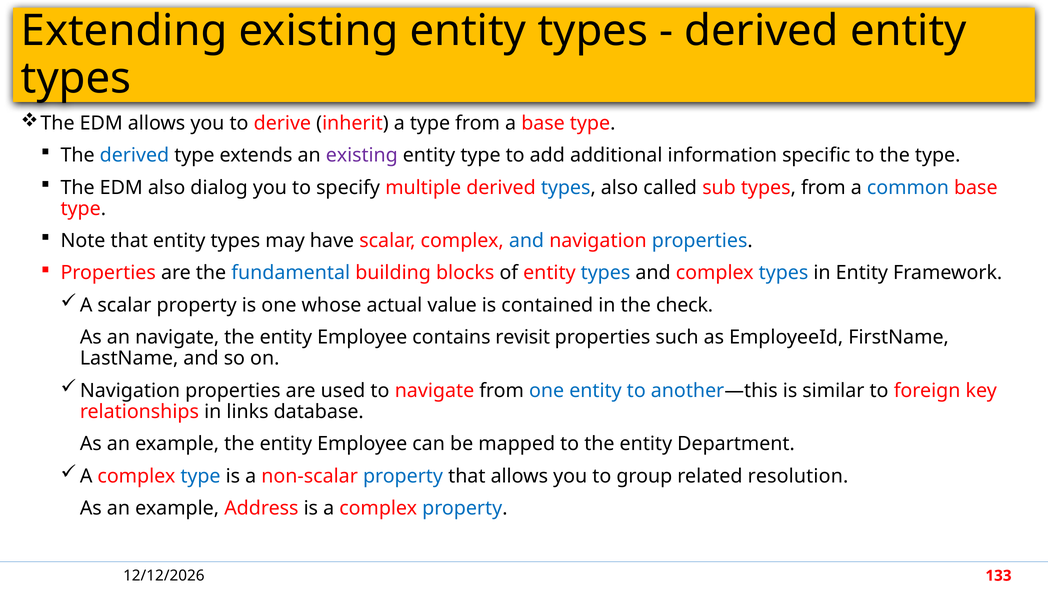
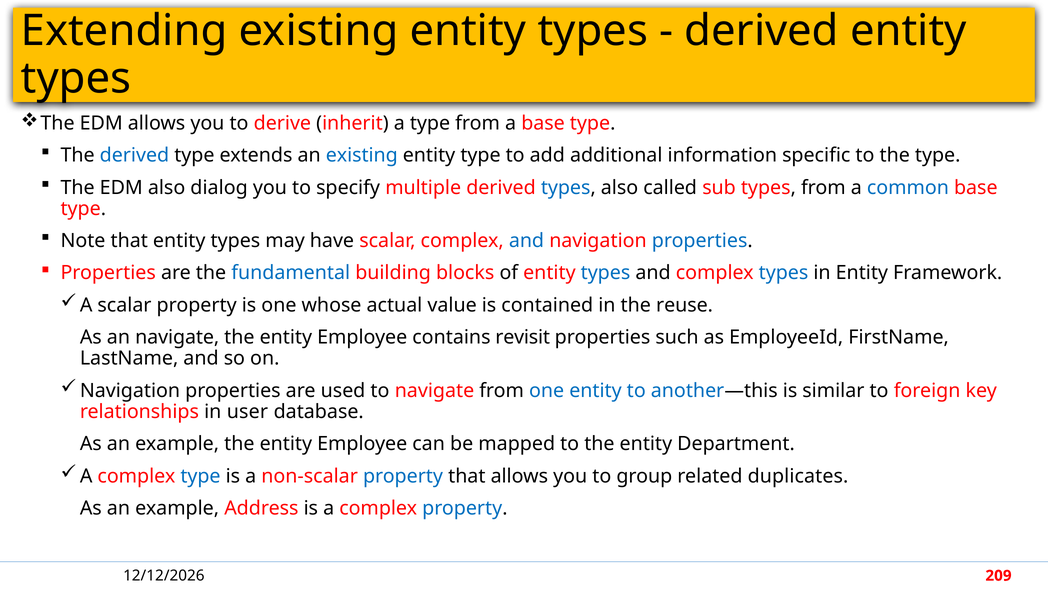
existing at (362, 156) colour: purple -> blue
check: check -> reuse
links: links -> user
resolution: resolution -> duplicates
133: 133 -> 209
